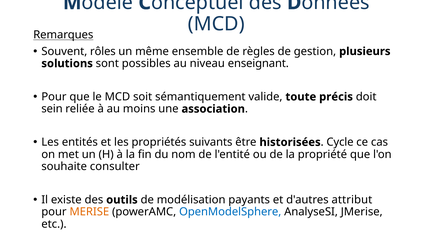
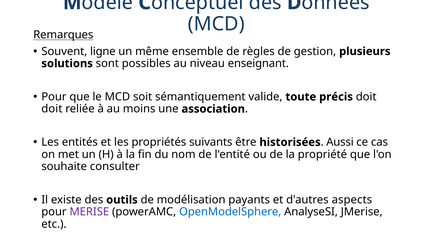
rôles: rôles -> ligne
sein at (52, 109): sein -> doit
Cycle: Cycle -> Aussi
attribut: attribut -> aspects
MERISE colour: orange -> purple
